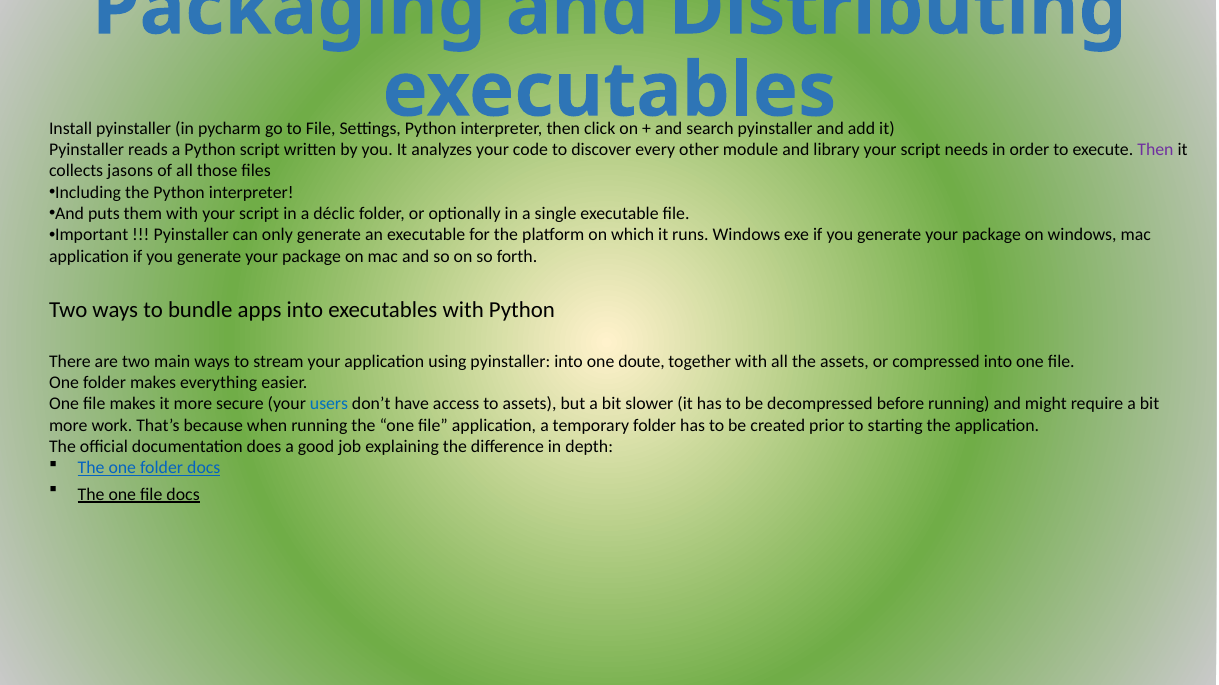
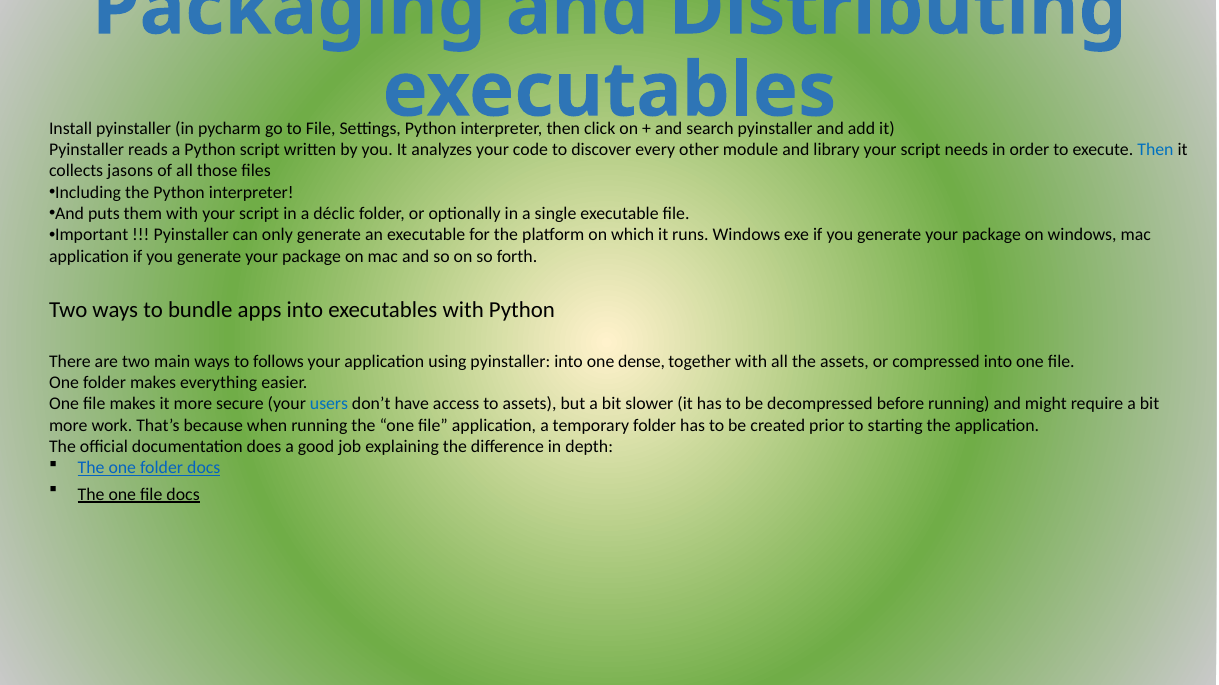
Then at (1155, 150) colour: purple -> blue
stream: stream -> follows
doute: doute -> dense
